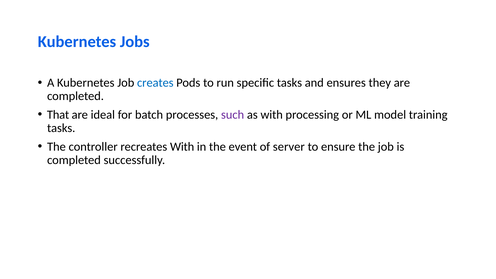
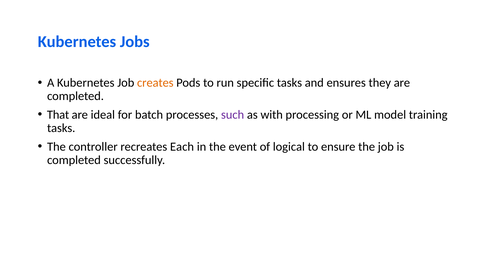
creates colour: blue -> orange
recreates With: With -> Each
server: server -> logical
